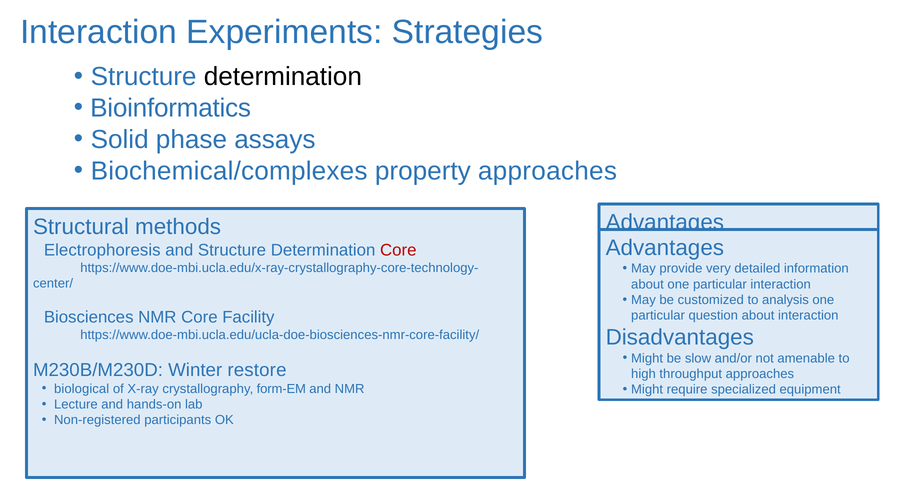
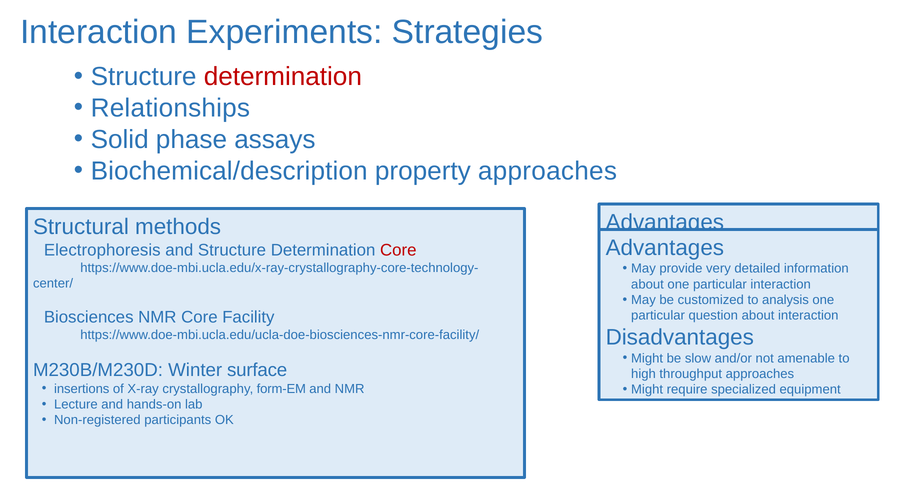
determination at (283, 77) colour: black -> red
Bioinformatics: Bioinformatics -> Relationships
Biochemical/complexes: Biochemical/complexes -> Biochemical/description
restore: restore -> surface
biological: biological -> insertions
